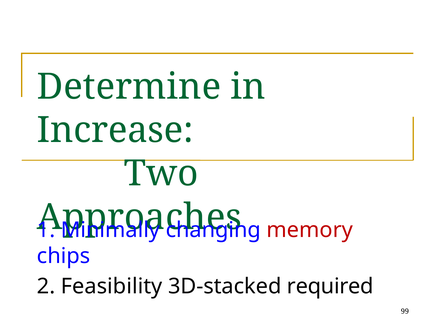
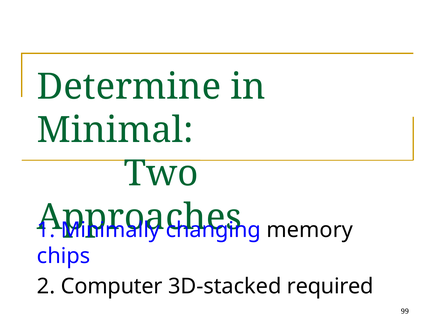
Increase: Increase -> Minimal
memory colour: red -> black
Feasibility: Feasibility -> Computer
